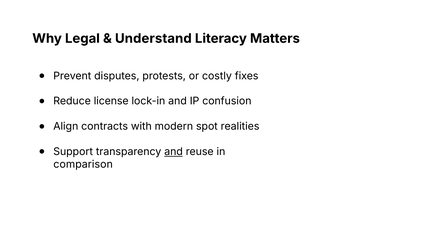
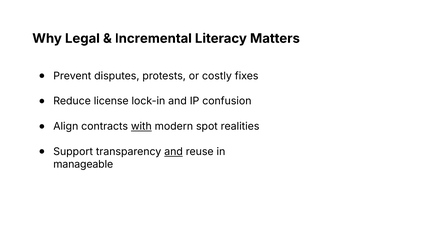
Understand: Understand -> Incremental
with underline: none -> present
comparison: comparison -> manageable
